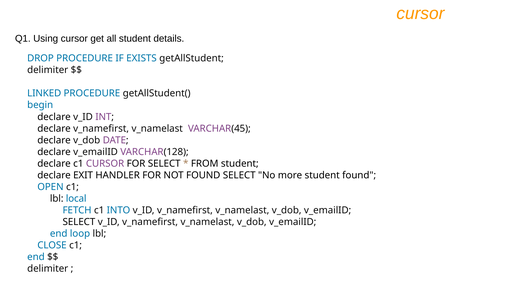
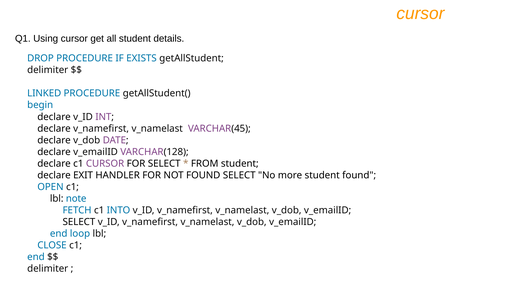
local: local -> note
